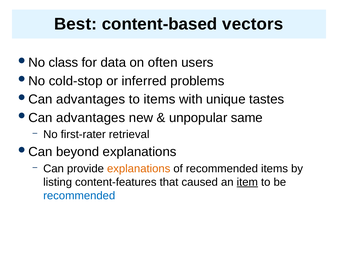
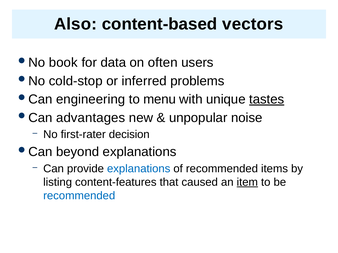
Best: Best -> Also
class: class -> book
advantages at (91, 100): advantages -> engineering
to items: items -> menu
tastes underline: none -> present
same: same -> noise
retrieval: retrieval -> decision
explanations at (139, 169) colour: orange -> blue
